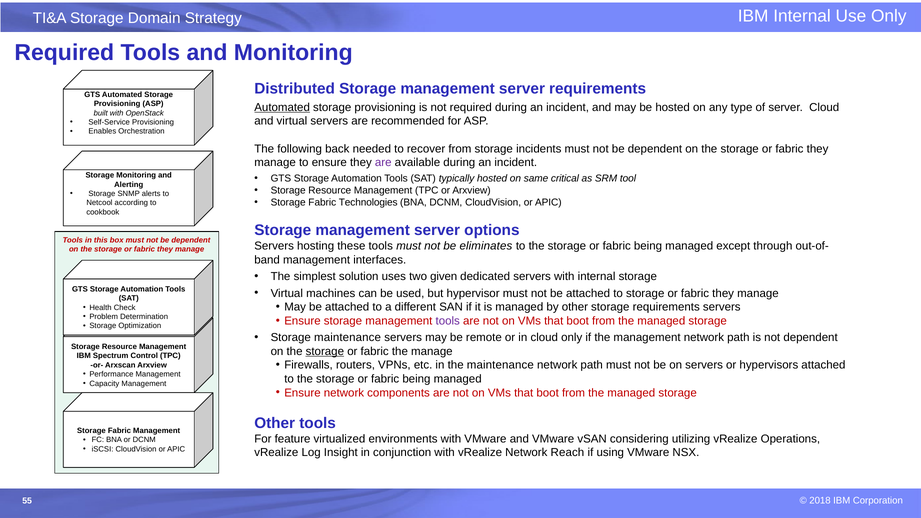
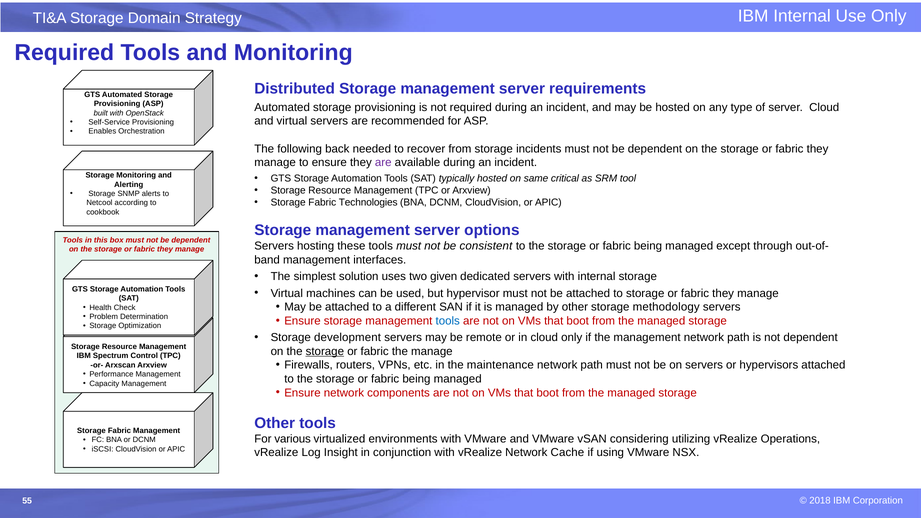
Automated at (282, 107) underline: present -> none
eliminates: eliminates -> consistent
storage requirements: requirements -> methodology
tools at (448, 321) colour: purple -> blue
Storage maintenance: maintenance -> development
feature: feature -> various
Reach: Reach -> Cache
